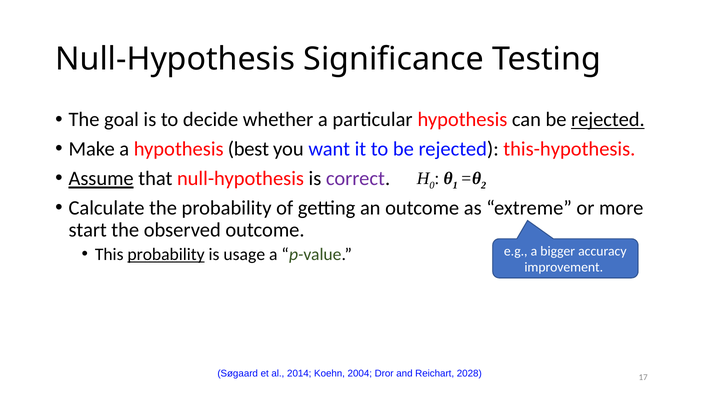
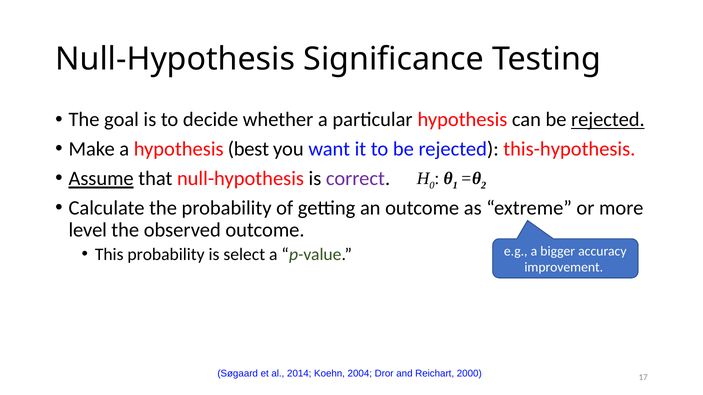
start: start -> level
probability at (166, 255) underline: present -> none
usage: usage -> select
2028: 2028 -> 2000
